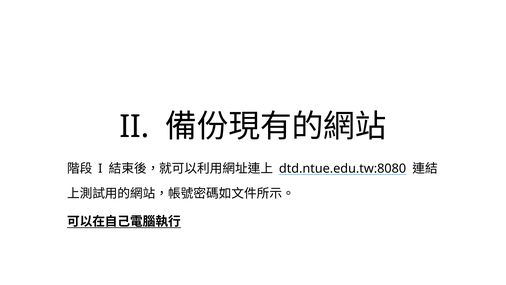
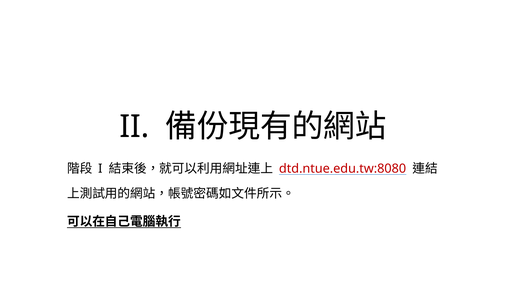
dtd.ntue.edu.tw:8080 colour: black -> red
